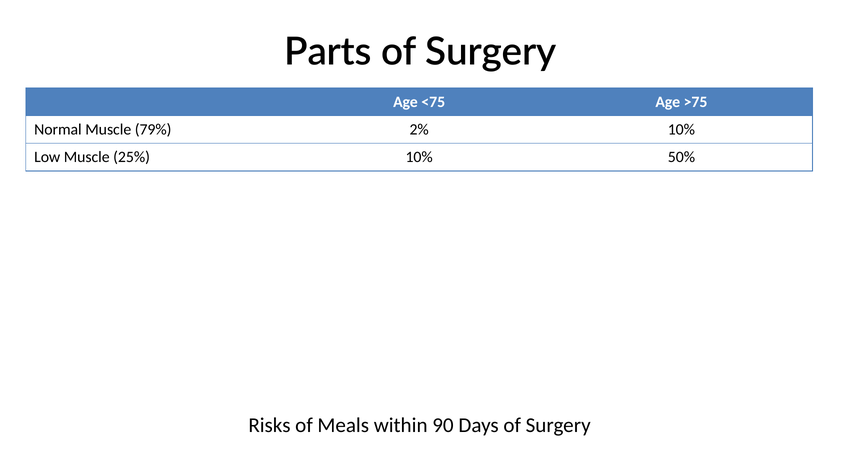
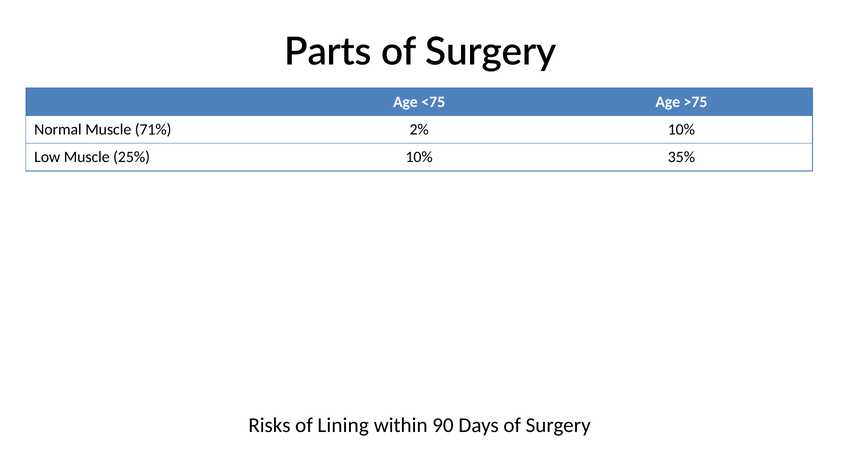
79%: 79% -> 71%
50%: 50% -> 35%
Meals: Meals -> Lining
